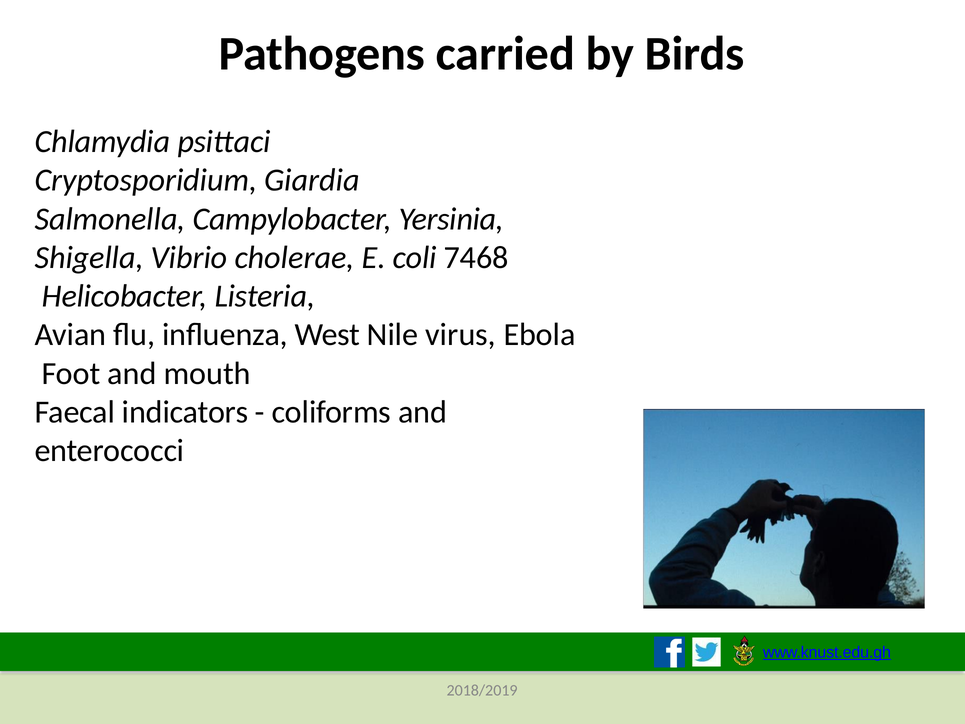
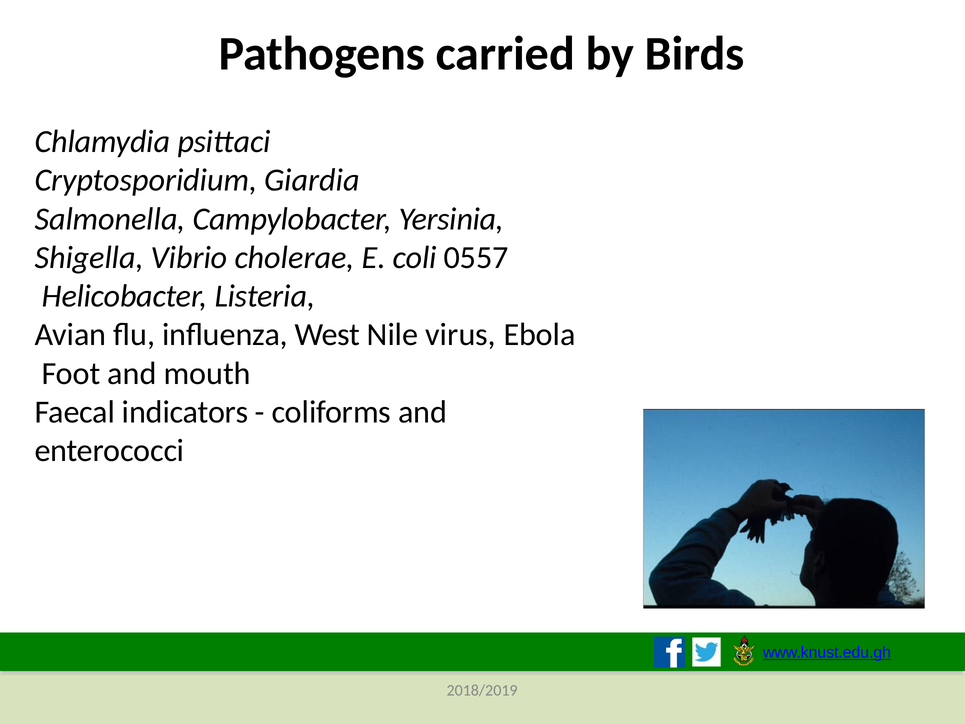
7468: 7468 -> 0557
